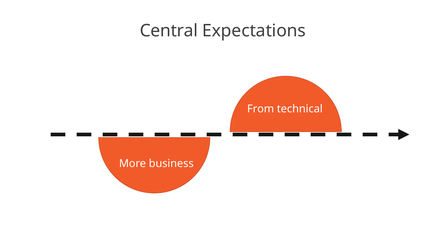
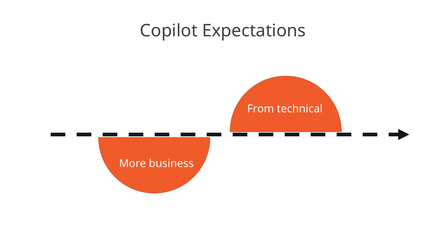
Central: Central -> Copilot
